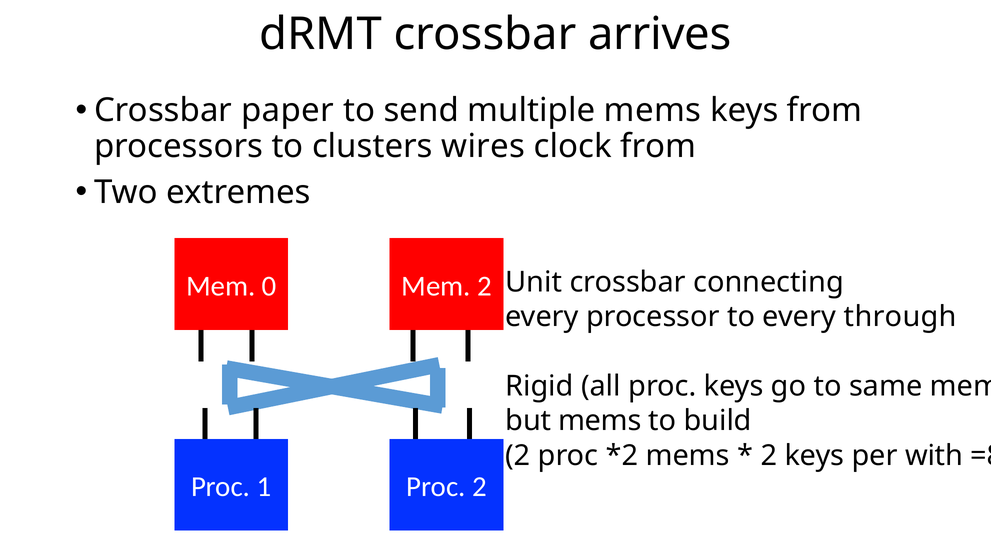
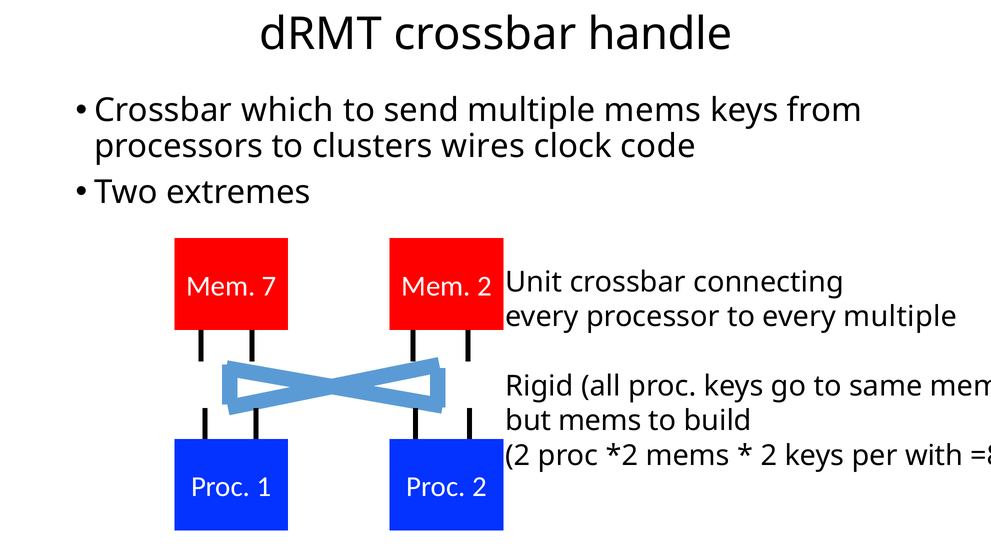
arrives: arrives -> handle
paper: paper -> which
clock from: from -> code
0: 0 -> 7
every through: through -> multiple
